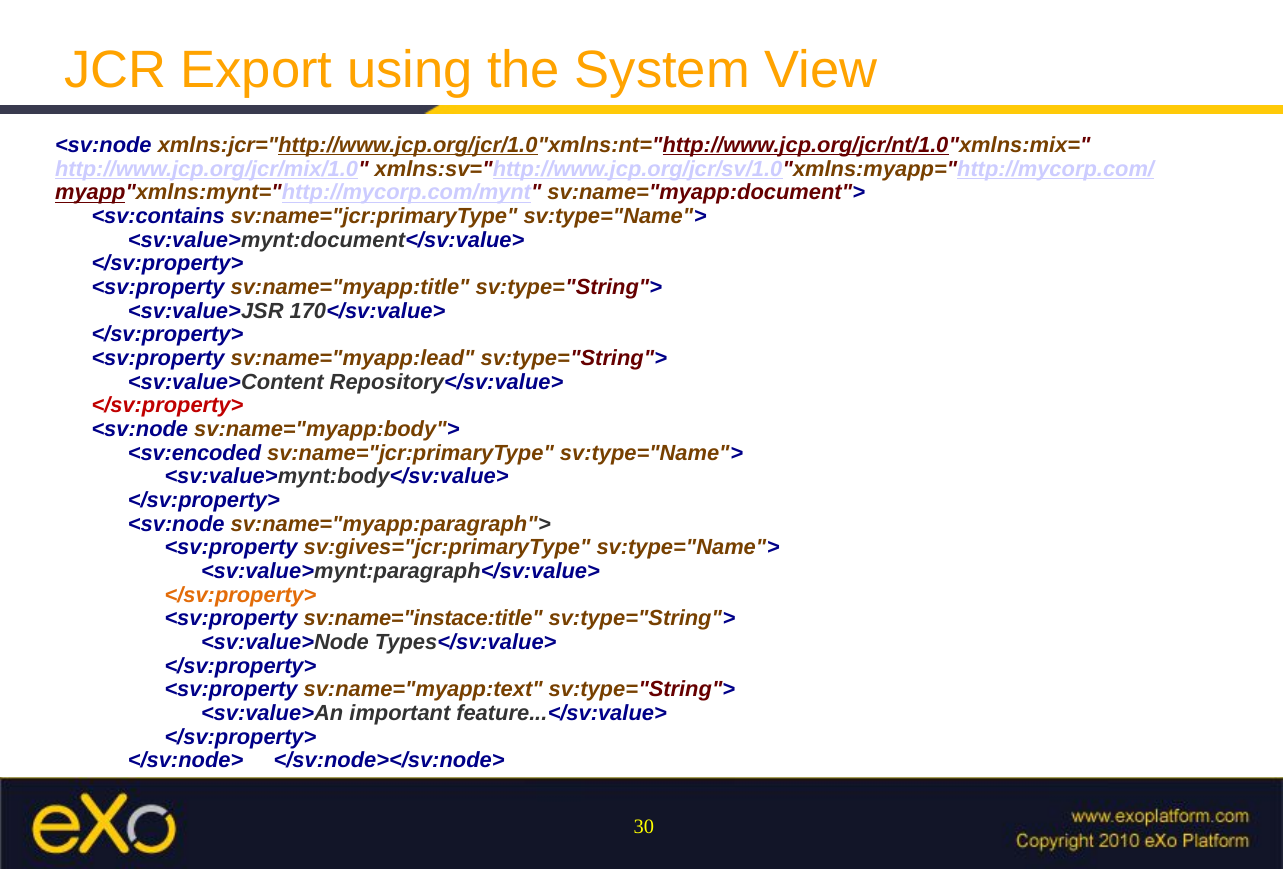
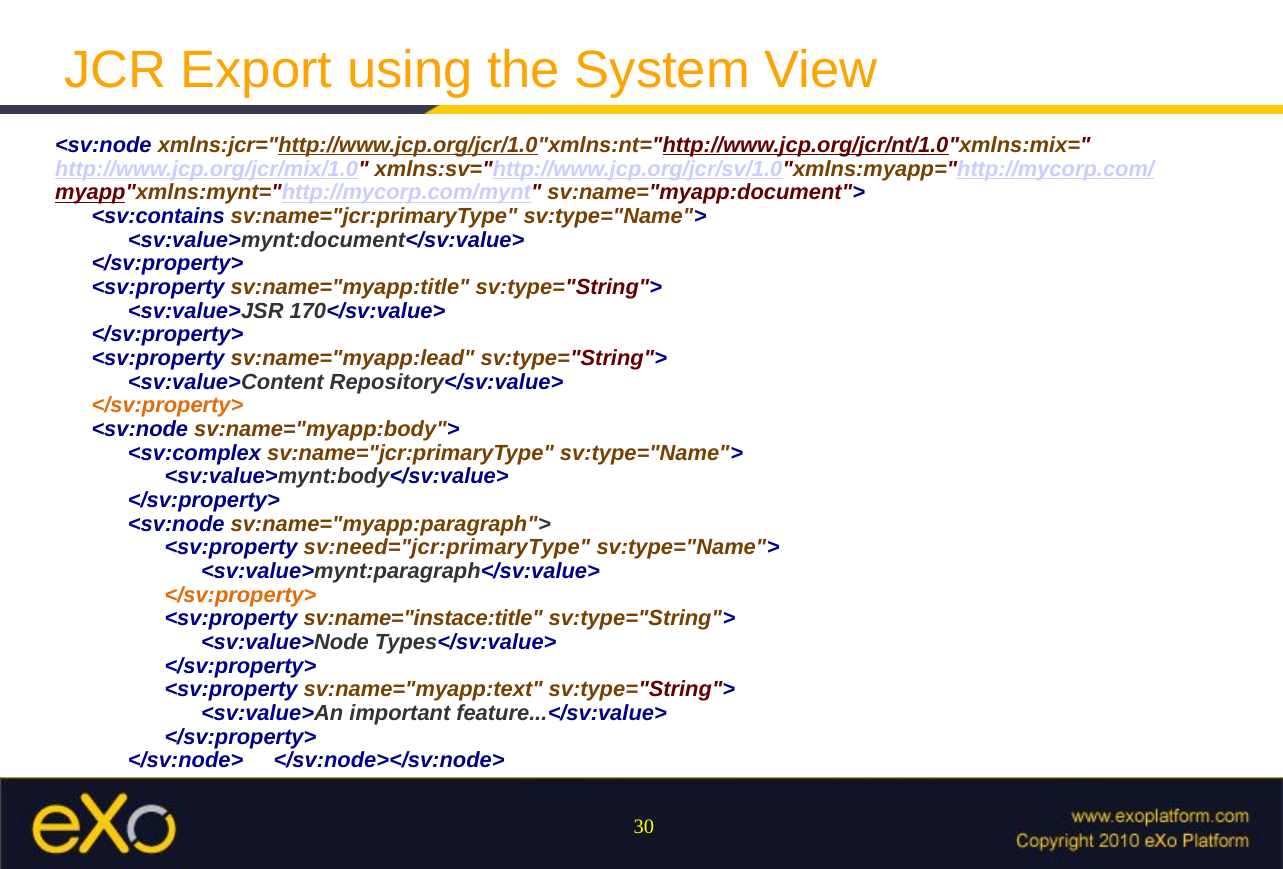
</sv:property> at (167, 406) colour: red -> orange
<sv:encoded: <sv:encoded -> <sv:complex
sv:gives="jcr:primaryType: sv:gives="jcr:primaryType -> sv:need="jcr:primaryType
